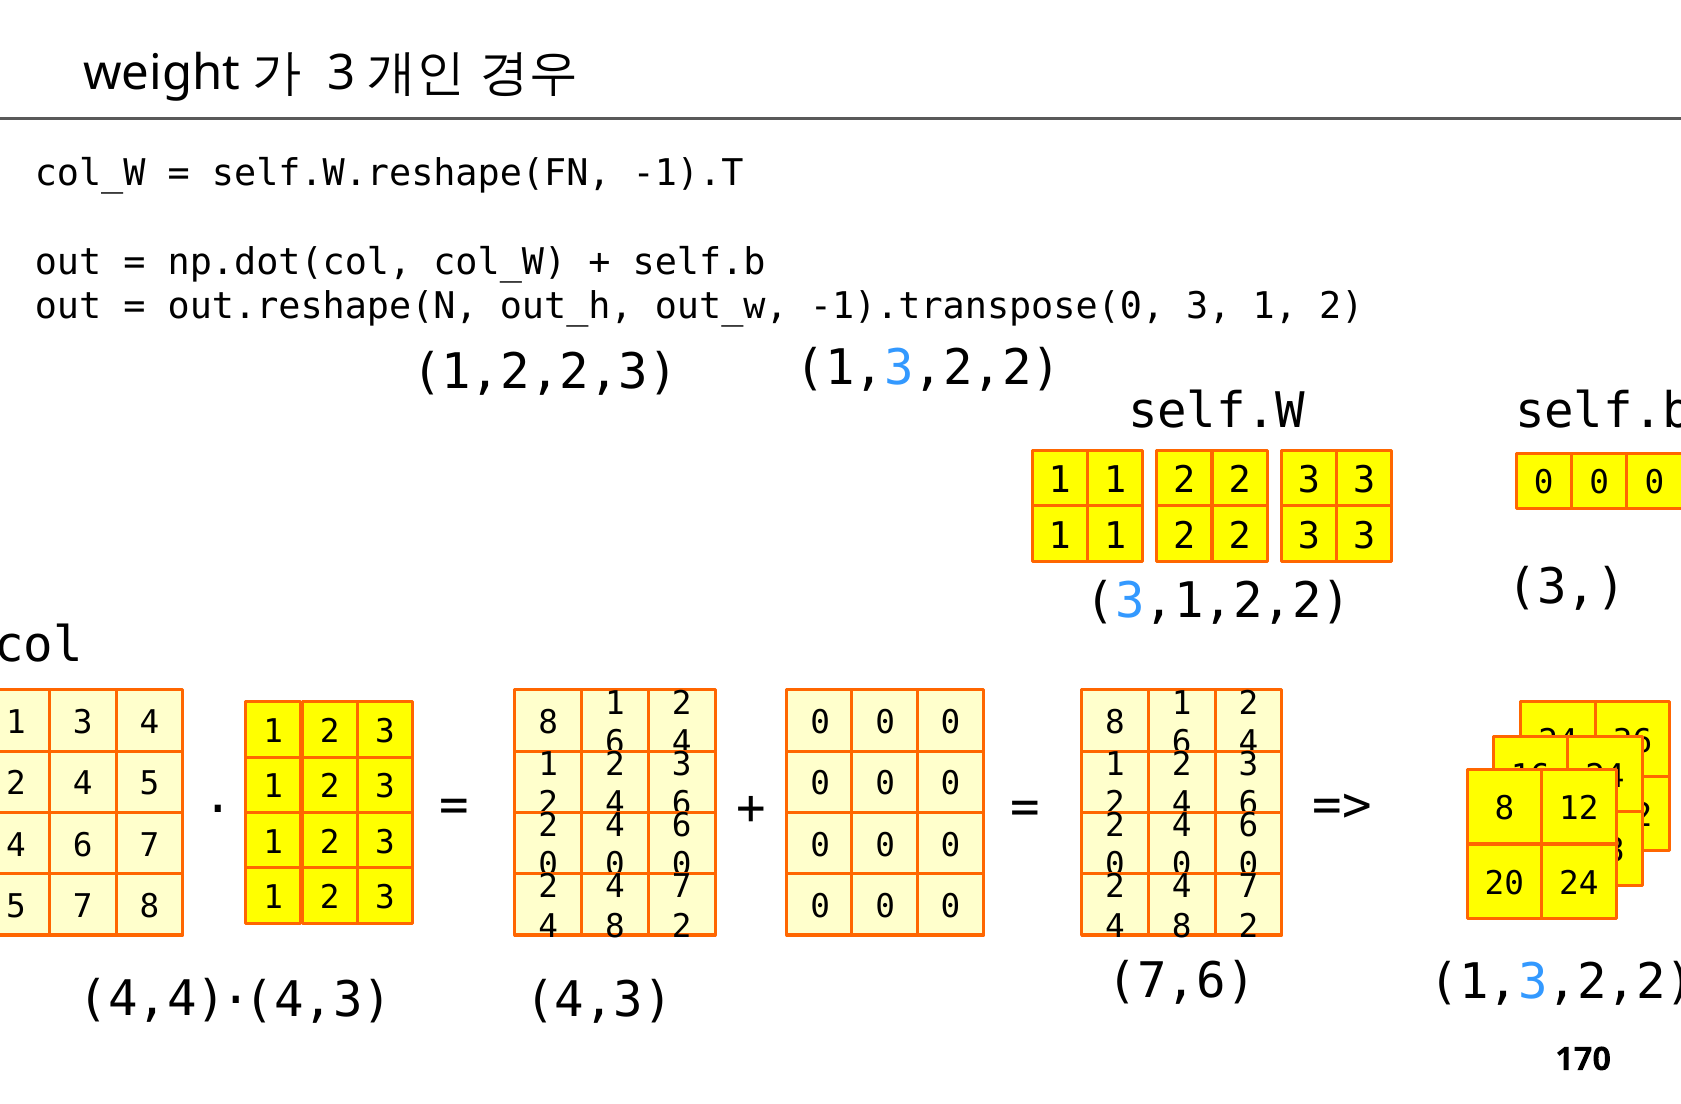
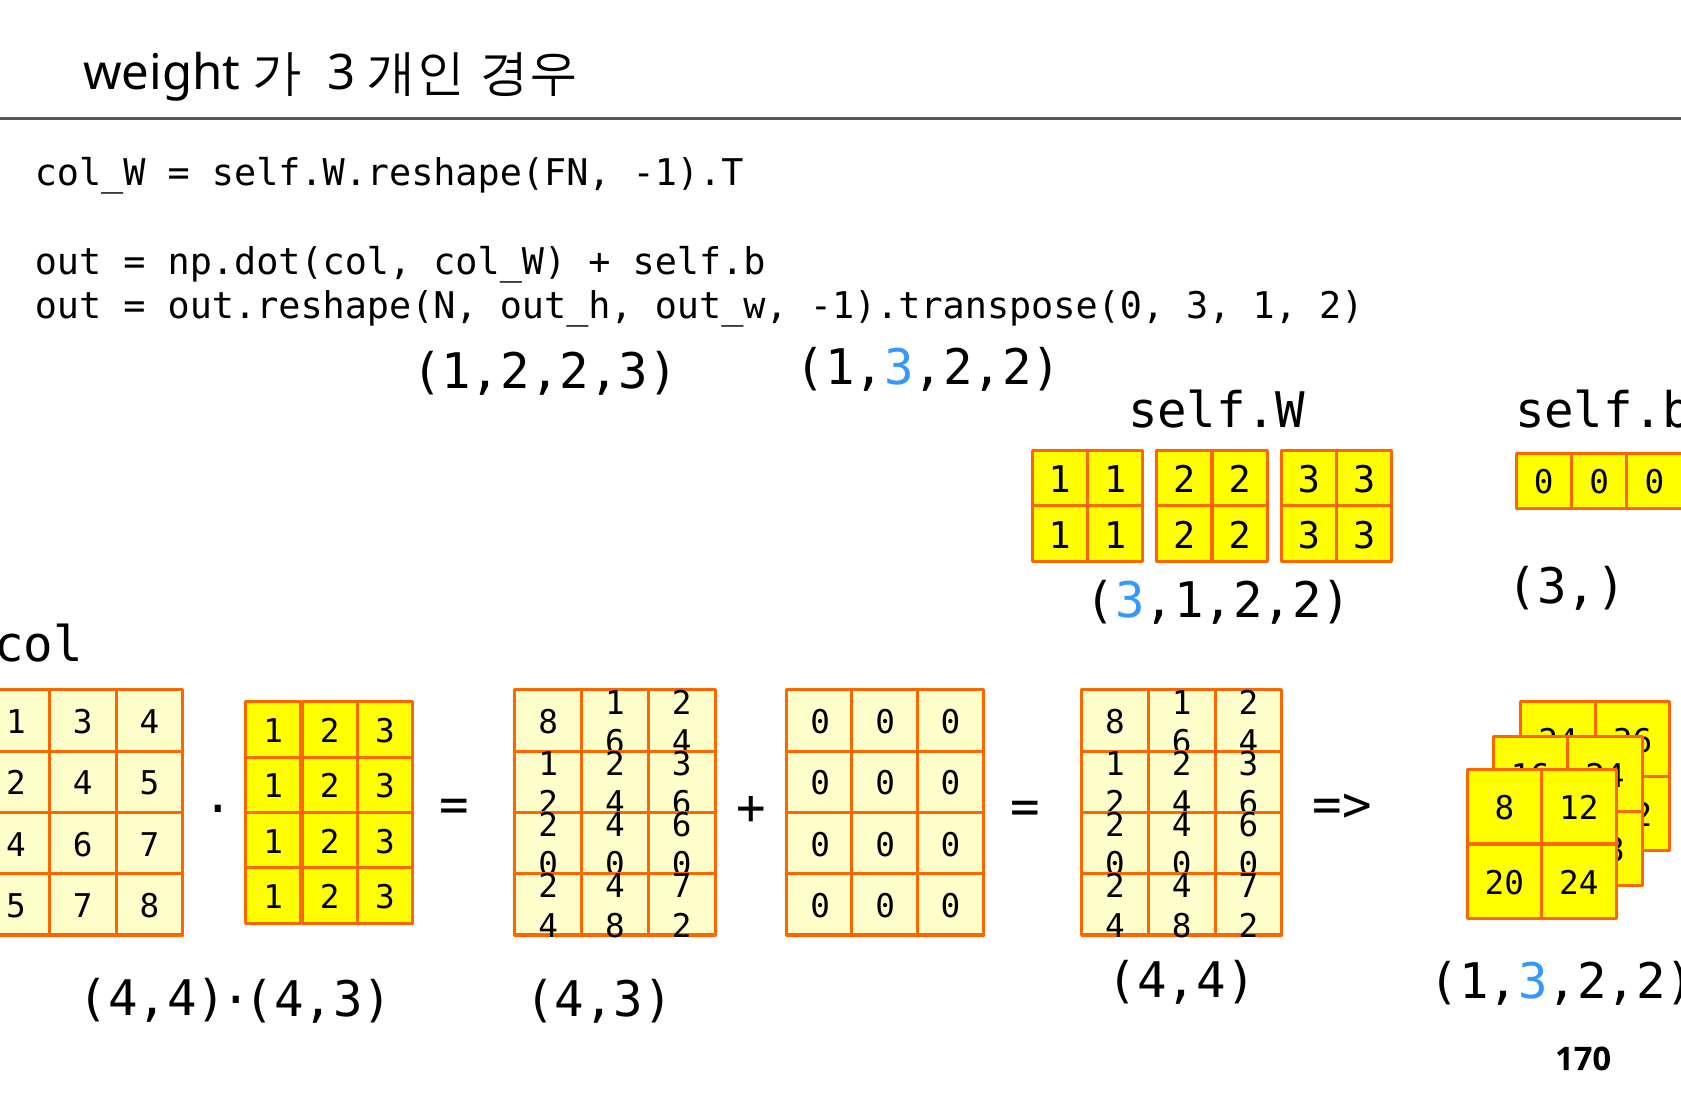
7,6 at (1182, 982): 7,6 -> 4,4
